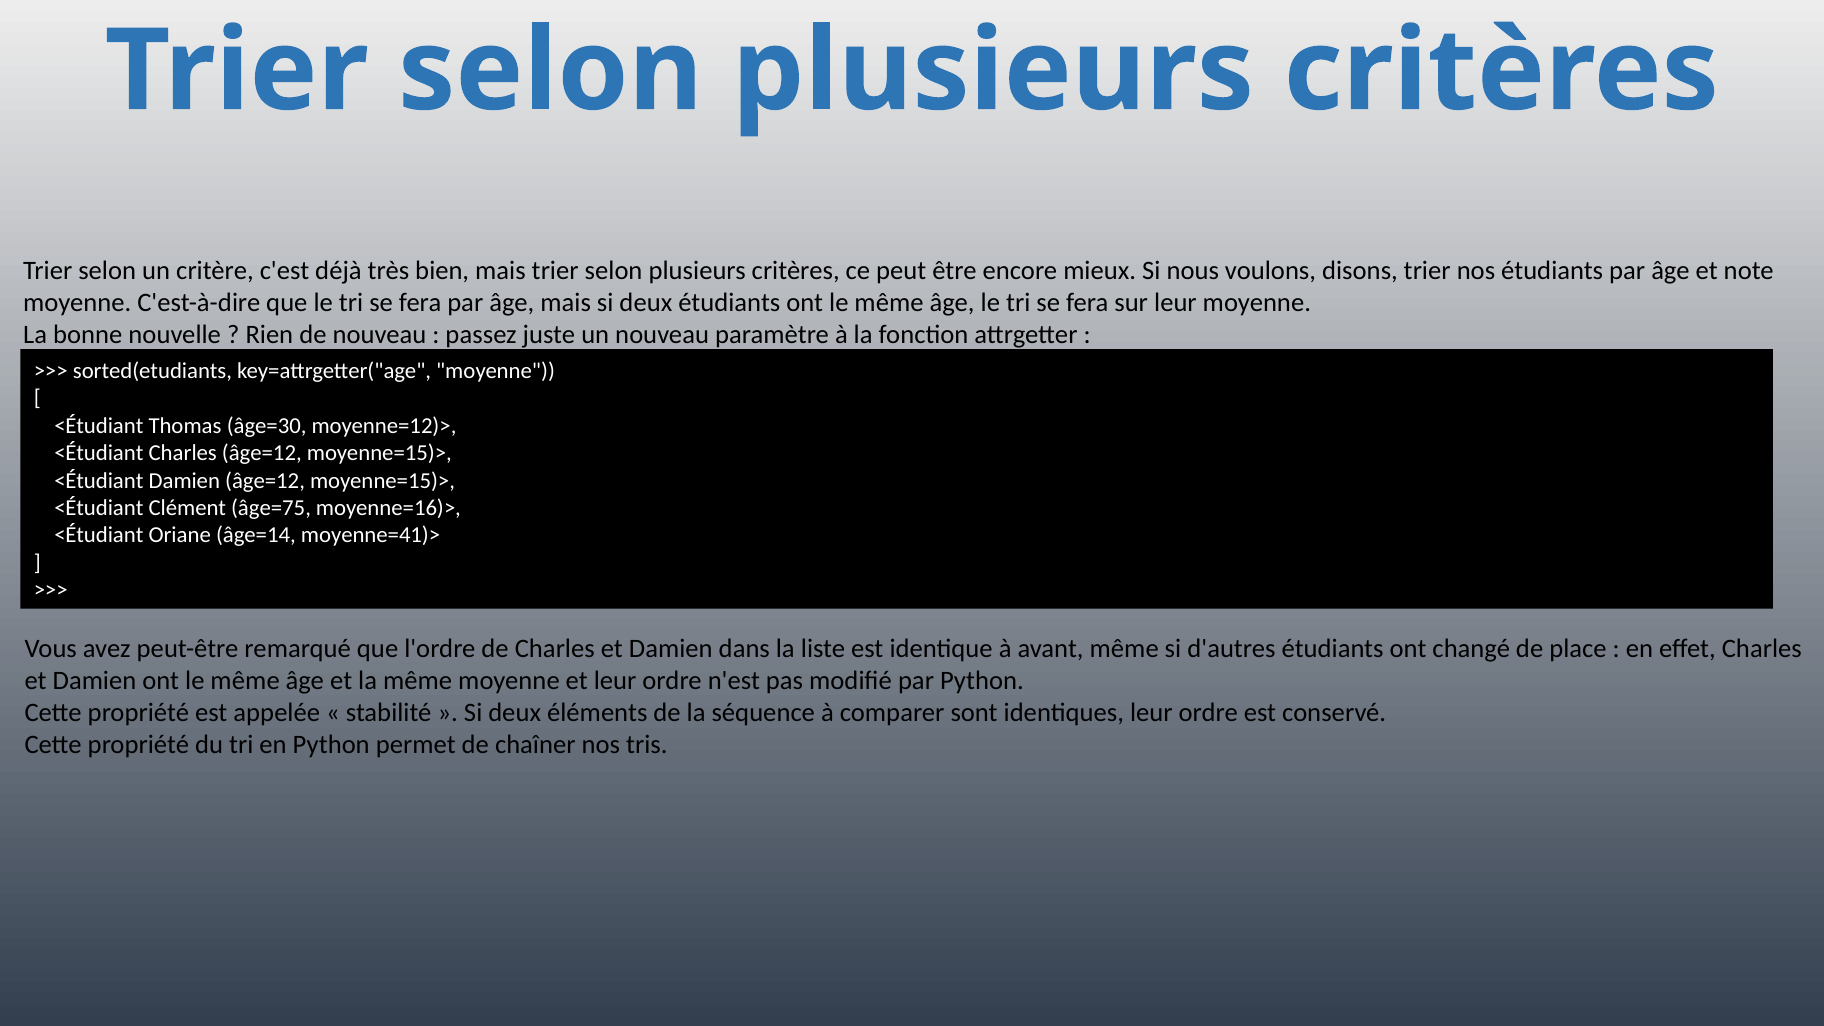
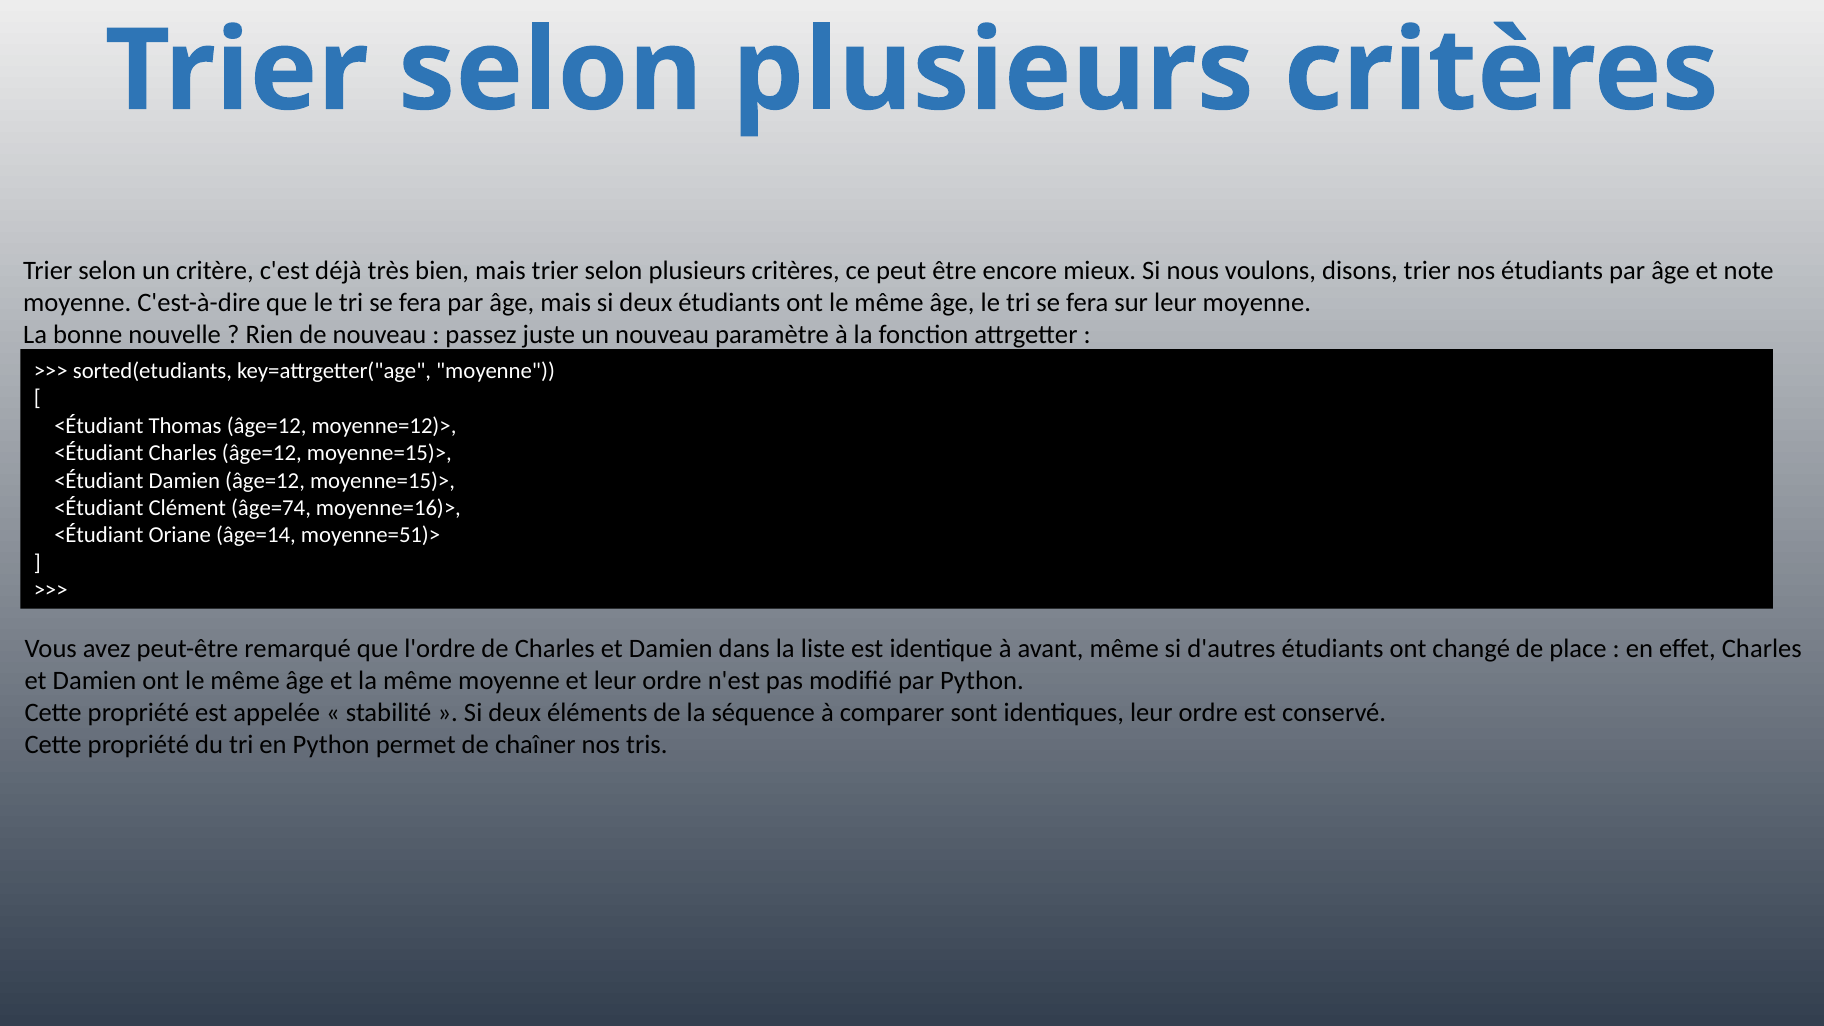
Thomas âge=30: âge=30 -> âge=12
âge=75: âge=75 -> âge=74
moyenne=41)>: moyenne=41)> -> moyenne=51)>
